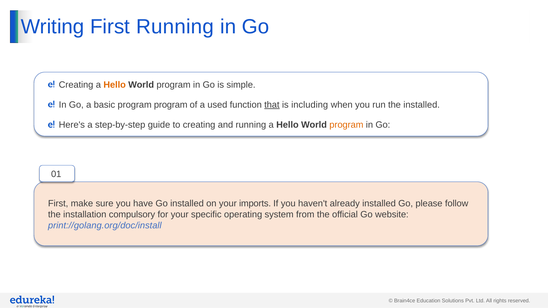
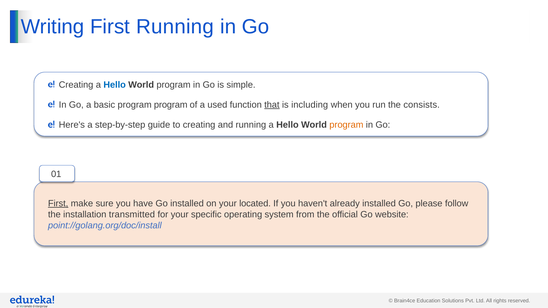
Hello at (115, 85) colour: orange -> blue
the installed: installed -> consists
First at (58, 204) underline: none -> present
imports: imports -> located
compulsory: compulsory -> transmitted
print://golang.org/doc/install: print://golang.org/doc/install -> point://golang.org/doc/install
